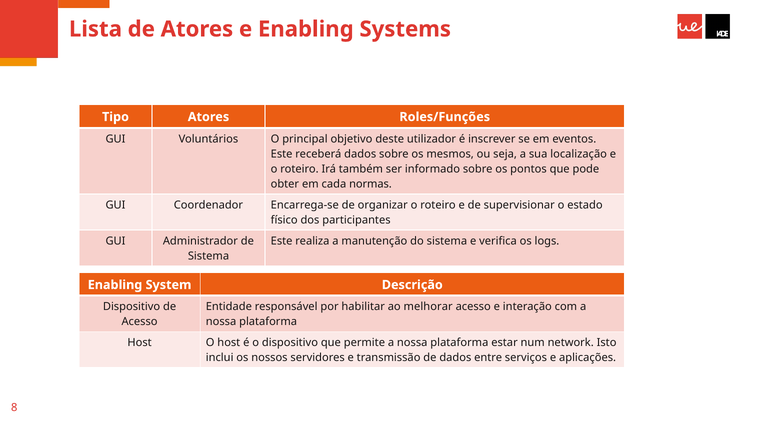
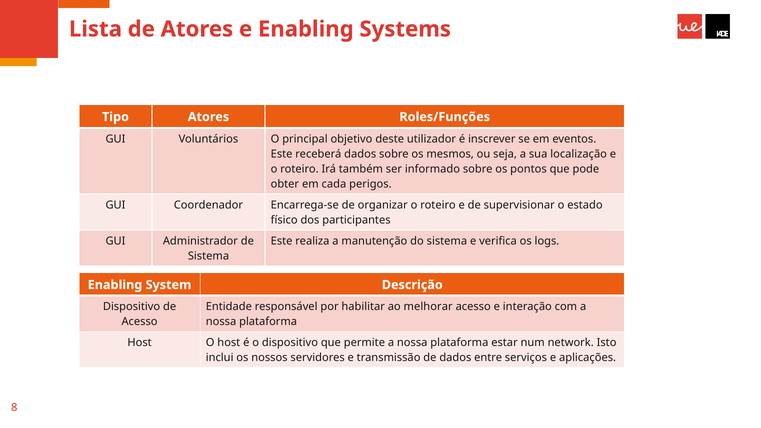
normas: normas -> perigos
